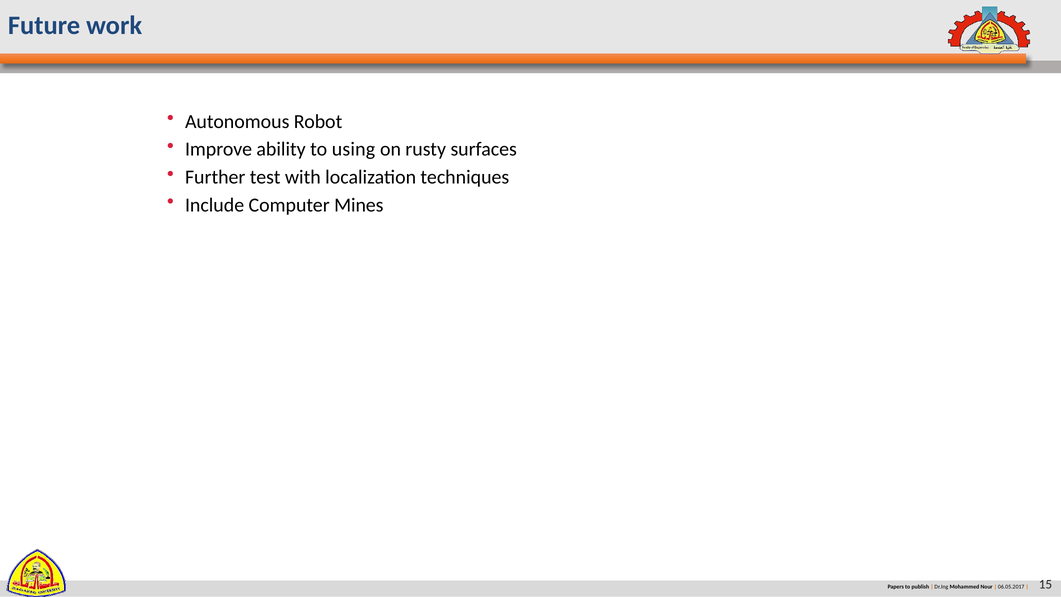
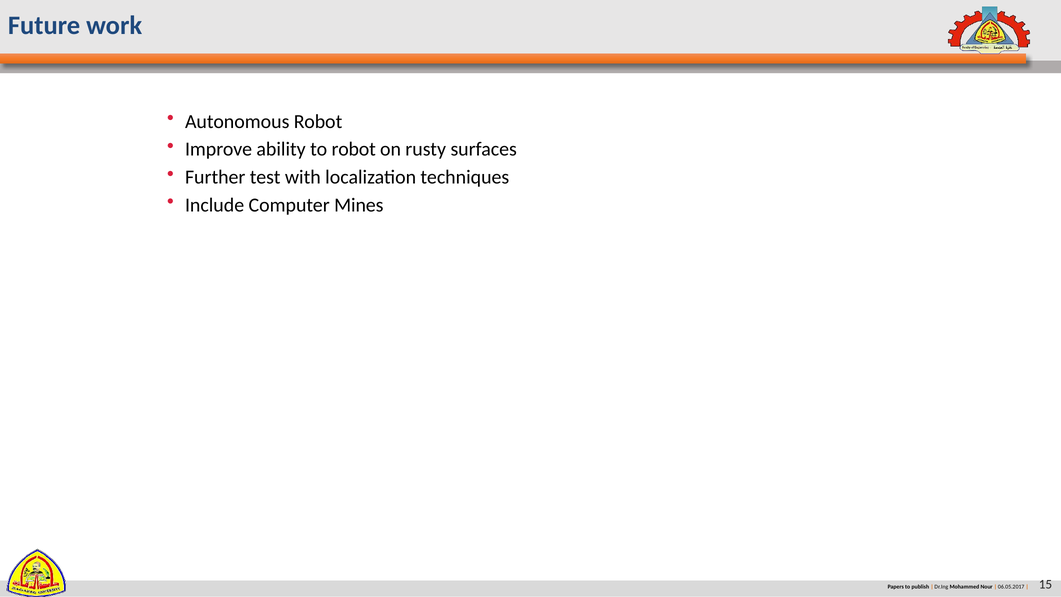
to using: using -> robot
